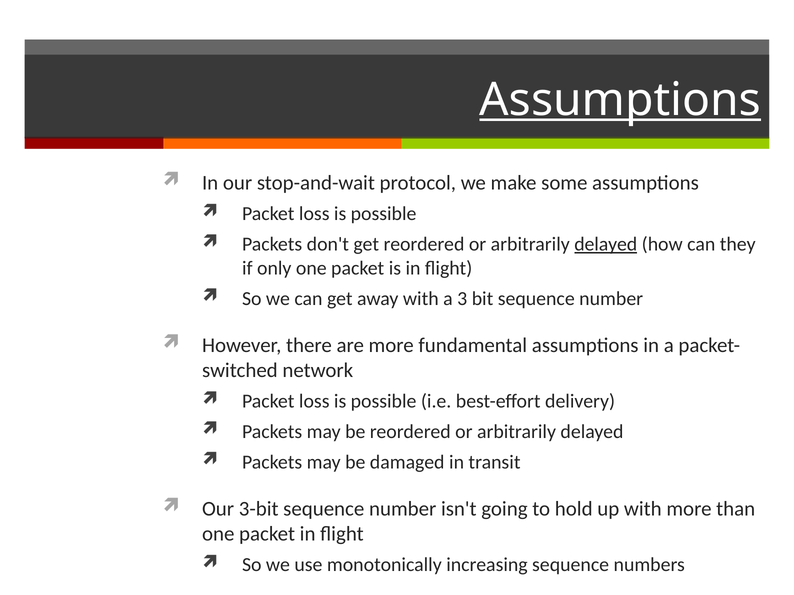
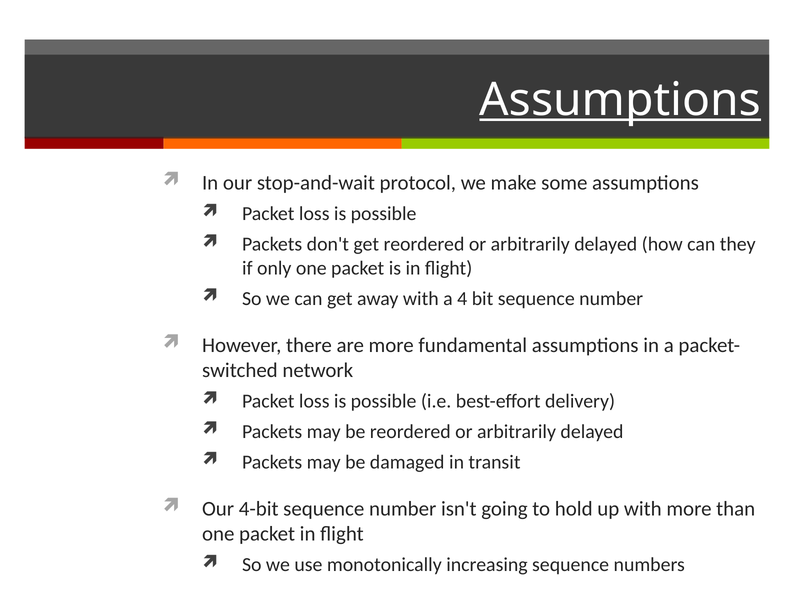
delayed at (606, 244) underline: present -> none
3: 3 -> 4
3-bit: 3-bit -> 4-bit
